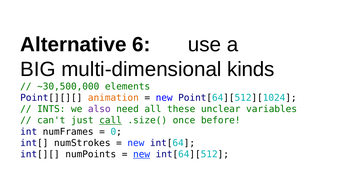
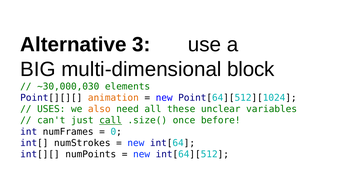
6: 6 -> 3
kinds: kinds -> block
~30,500,000: ~30,500,000 -> ~30,000,030
INTS: INTS -> USES
also colour: purple -> orange
new at (142, 154) underline: present -> none
